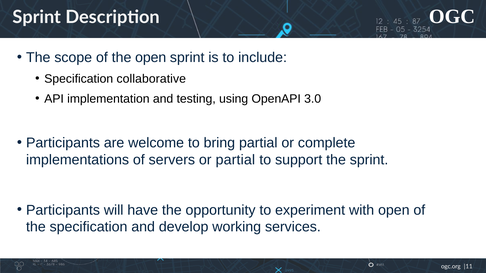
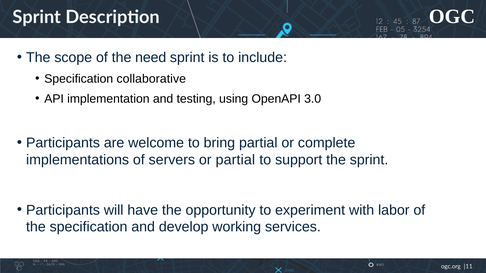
the open: open -> need
with open: open -> labor
